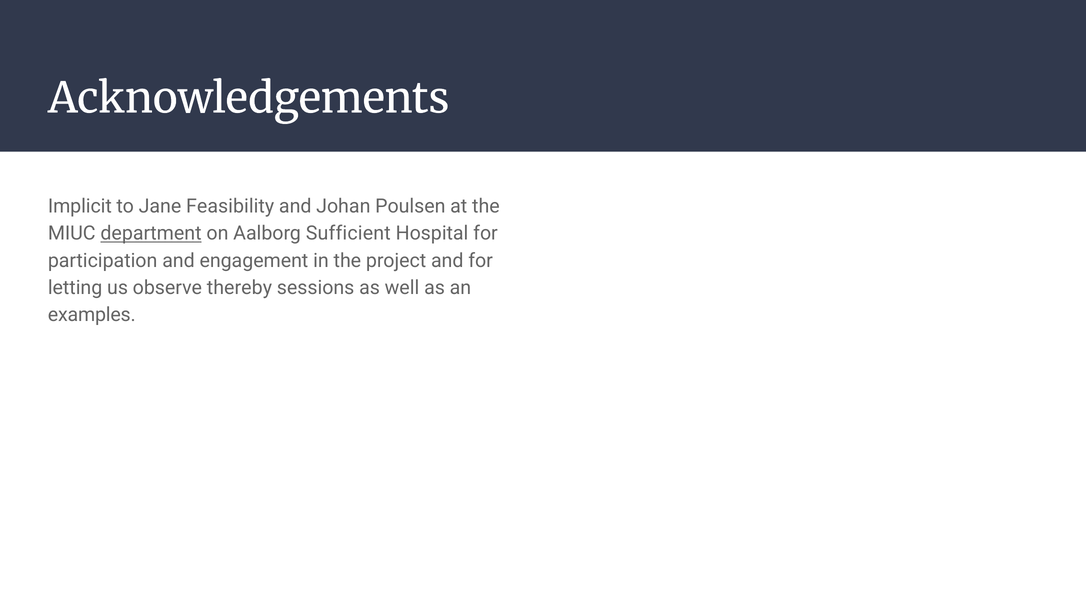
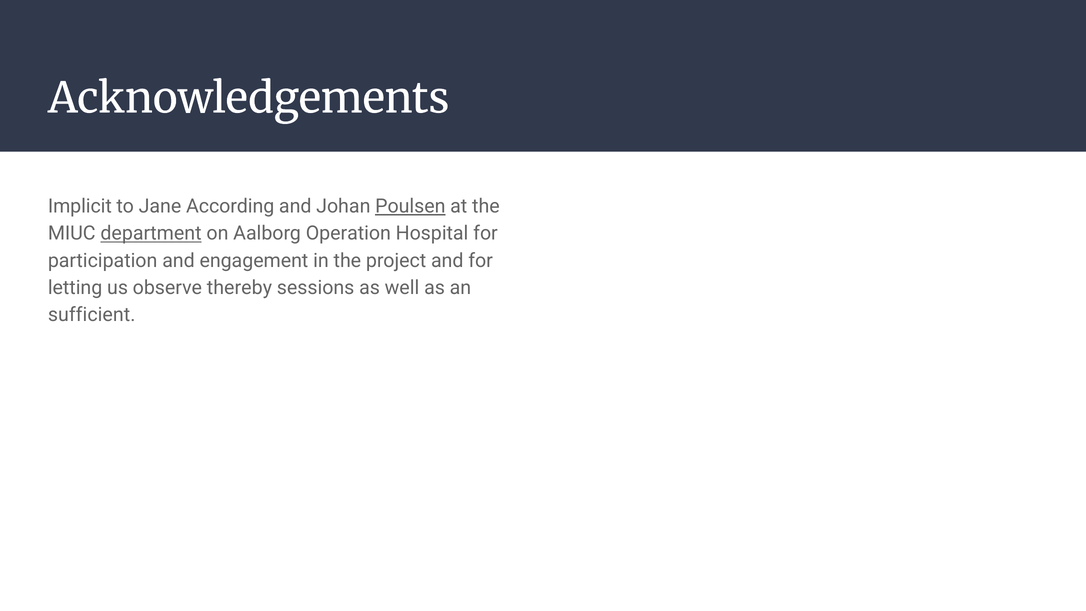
Feasibility: Feasibility -> According
Poulsen underline: none -> present
Sufficient: Sufficient -> Operation
examples: examples -> sufficient
